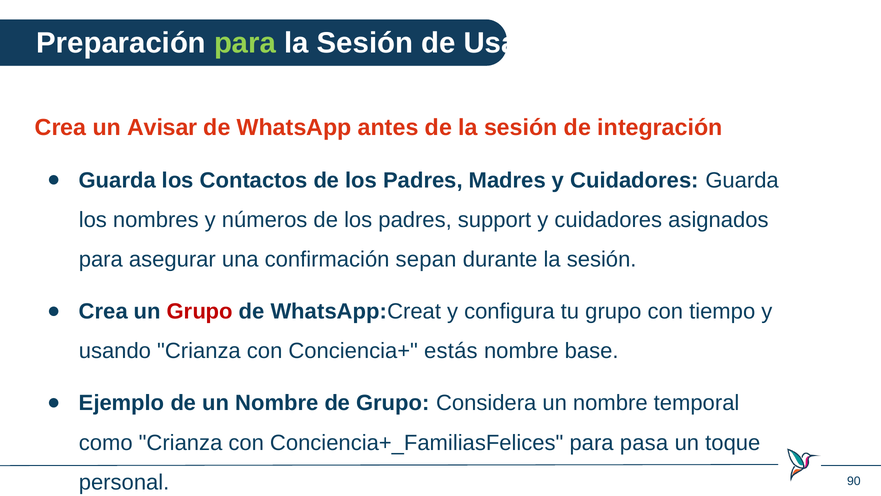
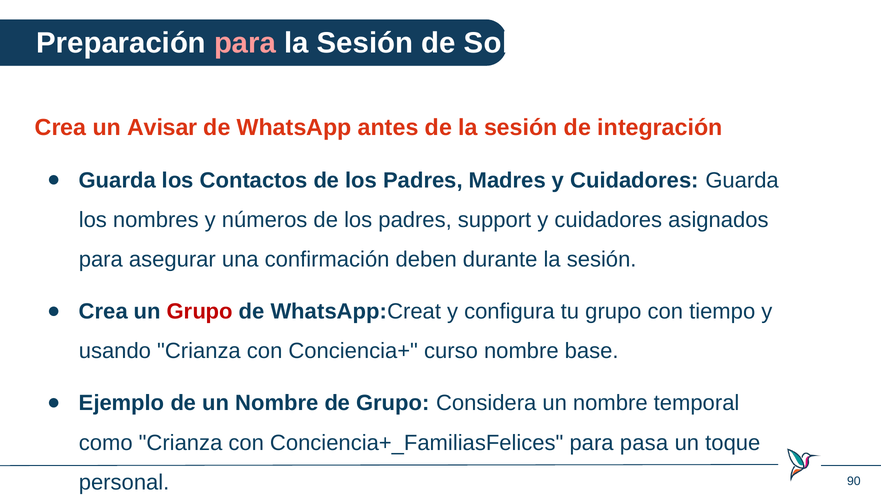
para at (245, 43) colour: light green -> pink
Usar: Usar -> Solo
sepan: sepan -> deben
estás: estás -> curso
